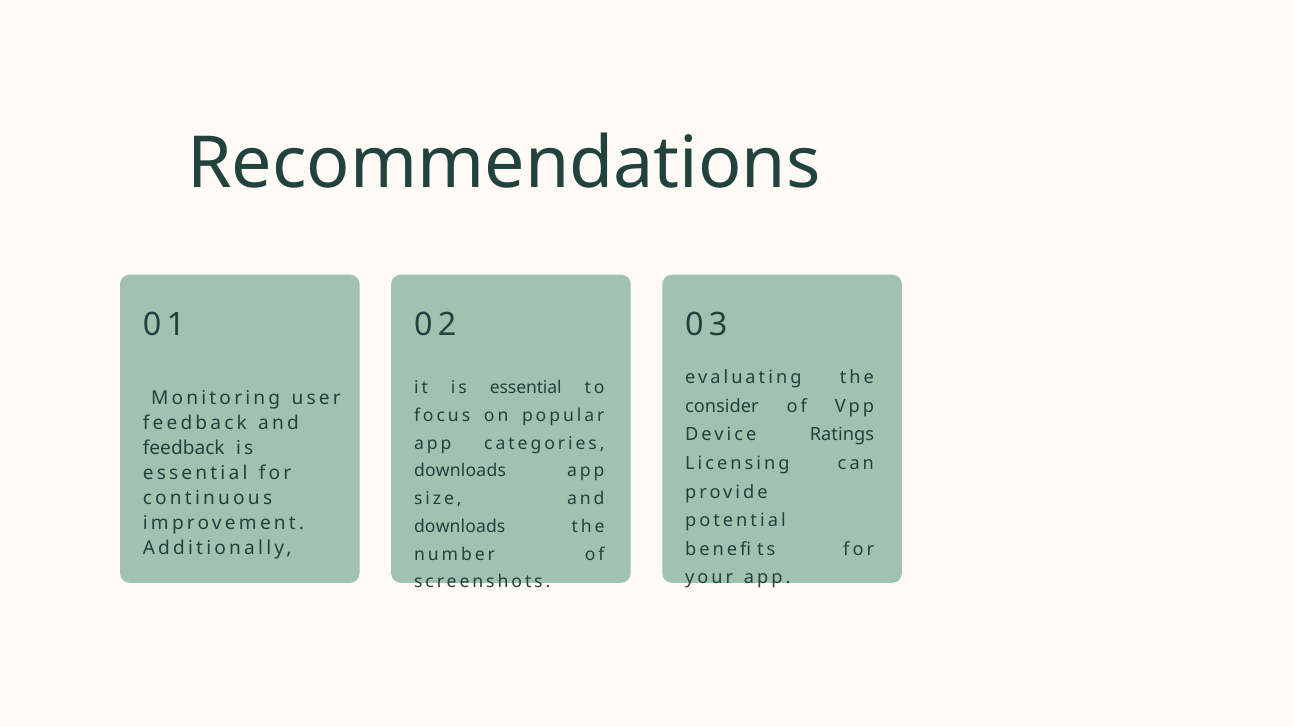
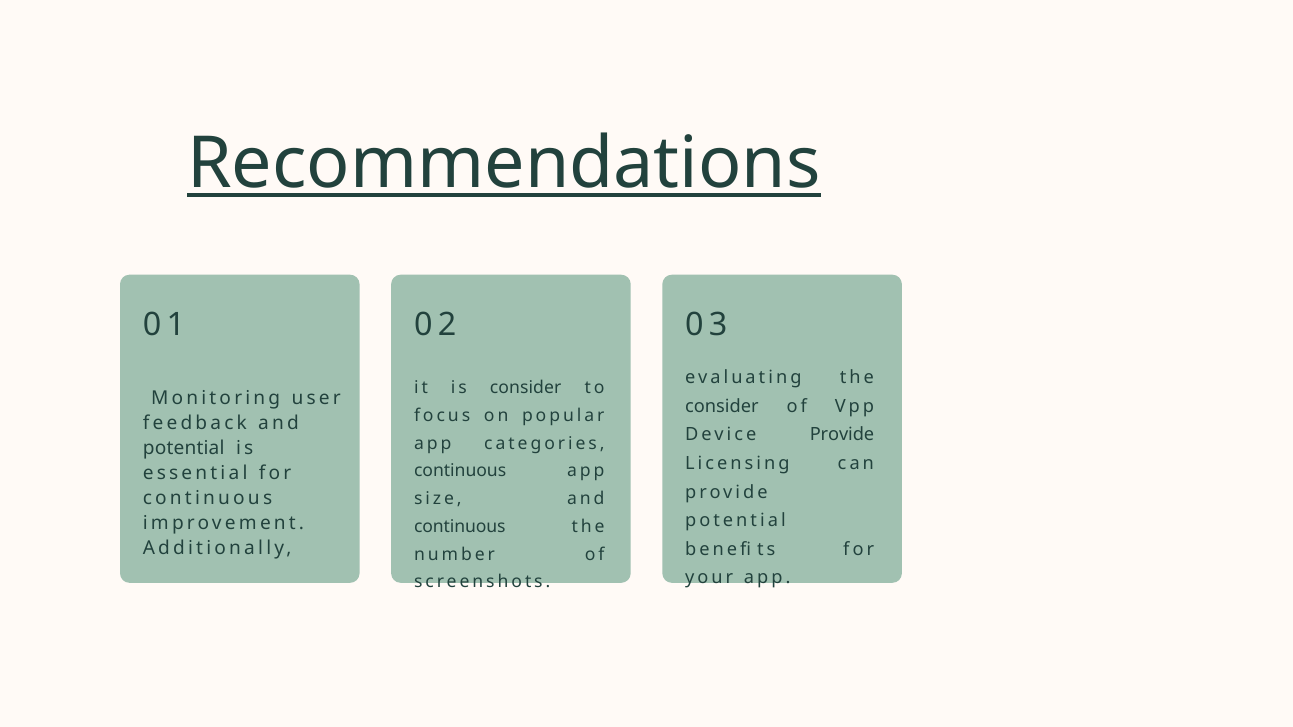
Recommendations underline: none -> present
it is essential: essential -> consider
Device Ratings: Ratings -> Provide
feedback at (184, 449): feedback -> potential
downloads at (460, 471): downloads -> continuous
downloads at (460, 527): downloads -> continuous
